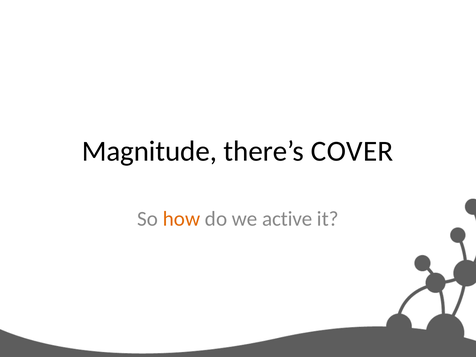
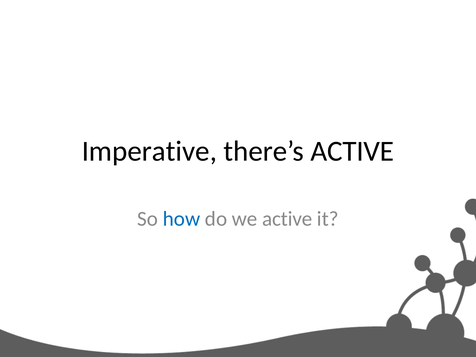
Magnitude: Magnitude -> Imperative
there’s COVER: COVER -> ACTIVE
how colour: orange -> blue
